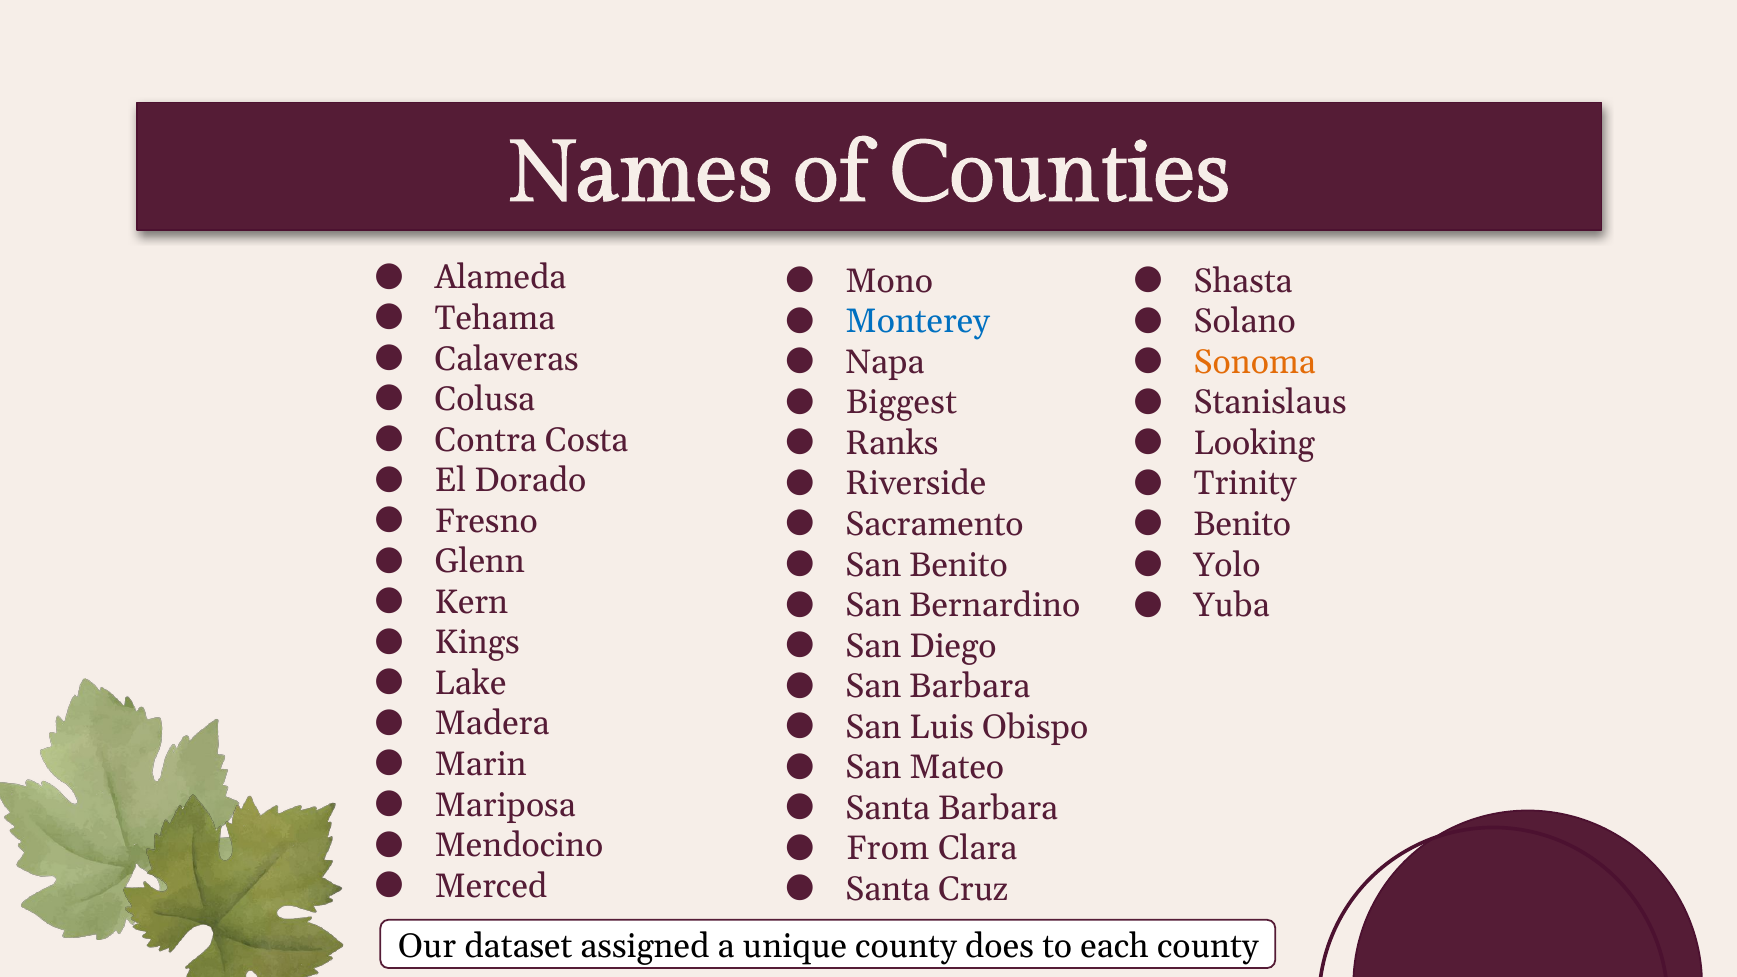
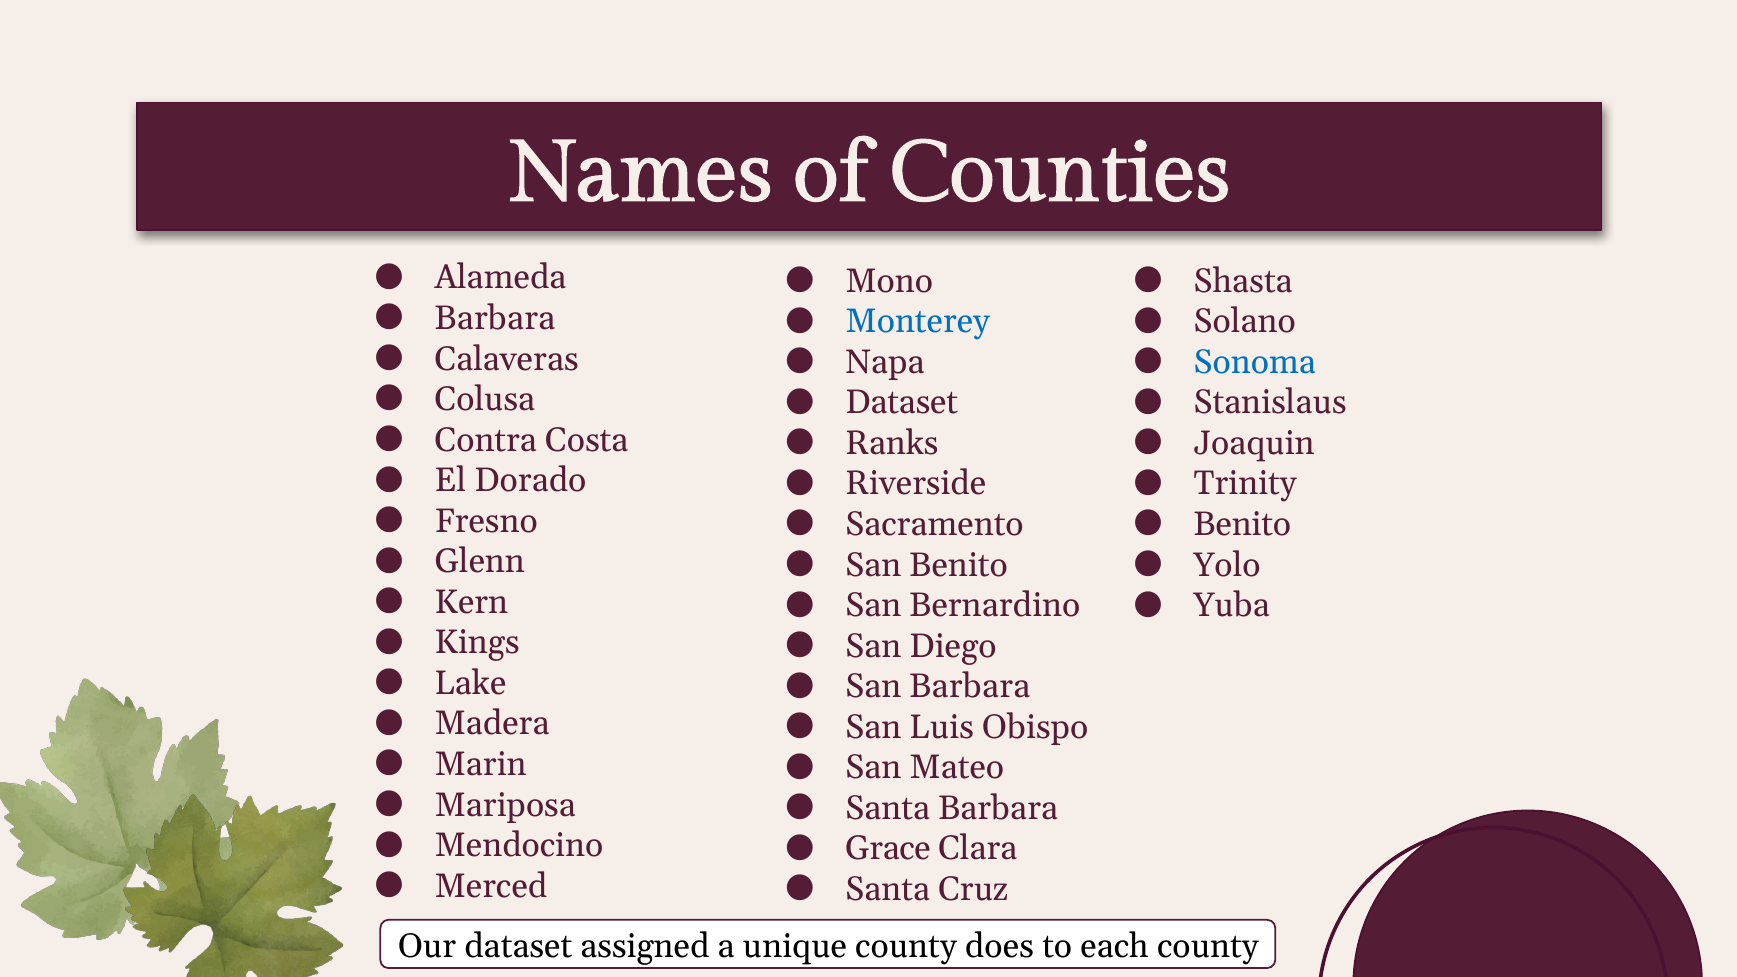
Tehama at (495, 318): Tehama -> Barbara
Sonoma colour: orange -> blue
Biggest at (901, 403): Biggest -> Dataset
Looking: Looking -> Joaquin
From: From -> Grace
